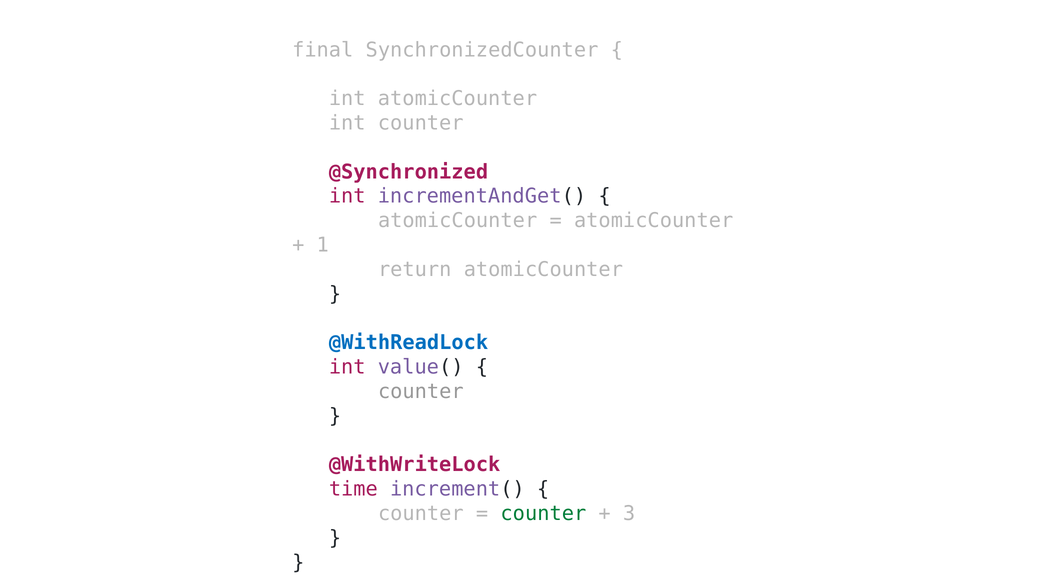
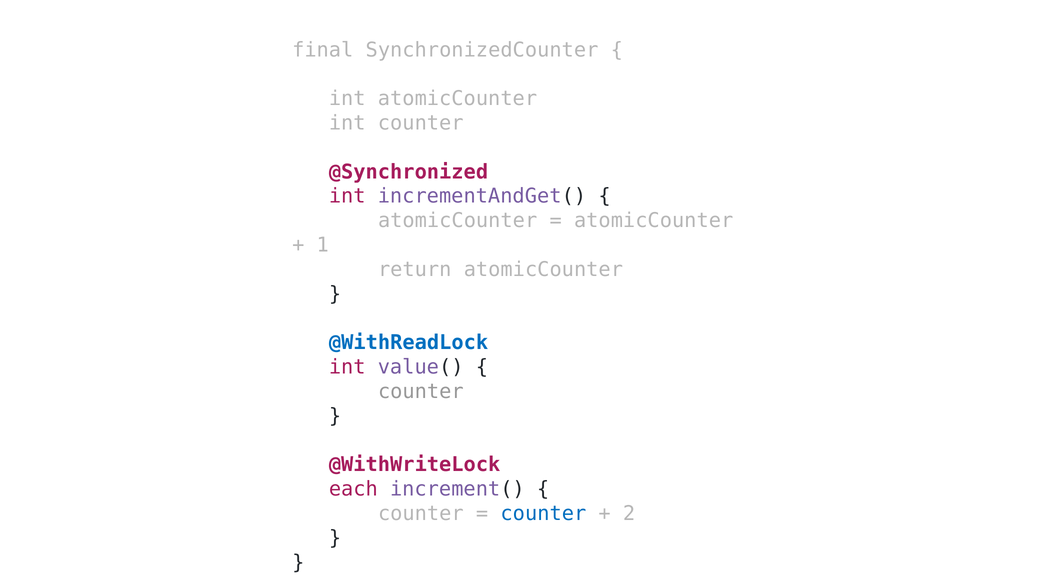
time: time -> each
counter at (543, 513) colour: green -> blue
3: 3 -> 2
